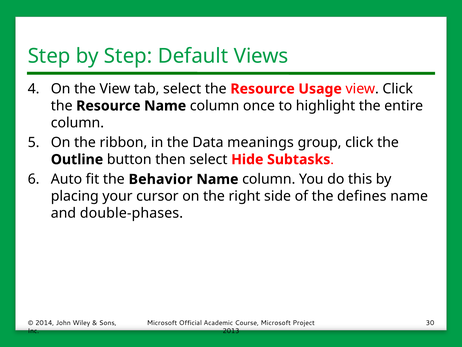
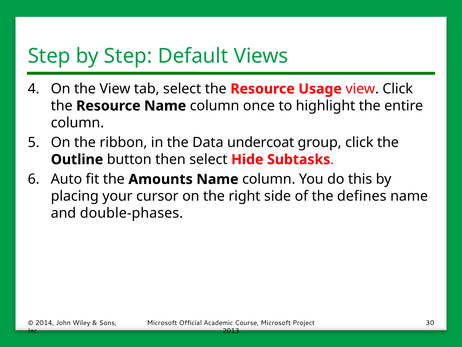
meanings: meanings -> undercoat
Behavior: Behavior -> Amounts
